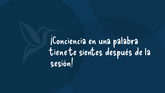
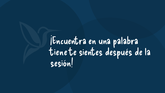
¡Conciencia: ¡Conciencia -> ¡Encuentra
